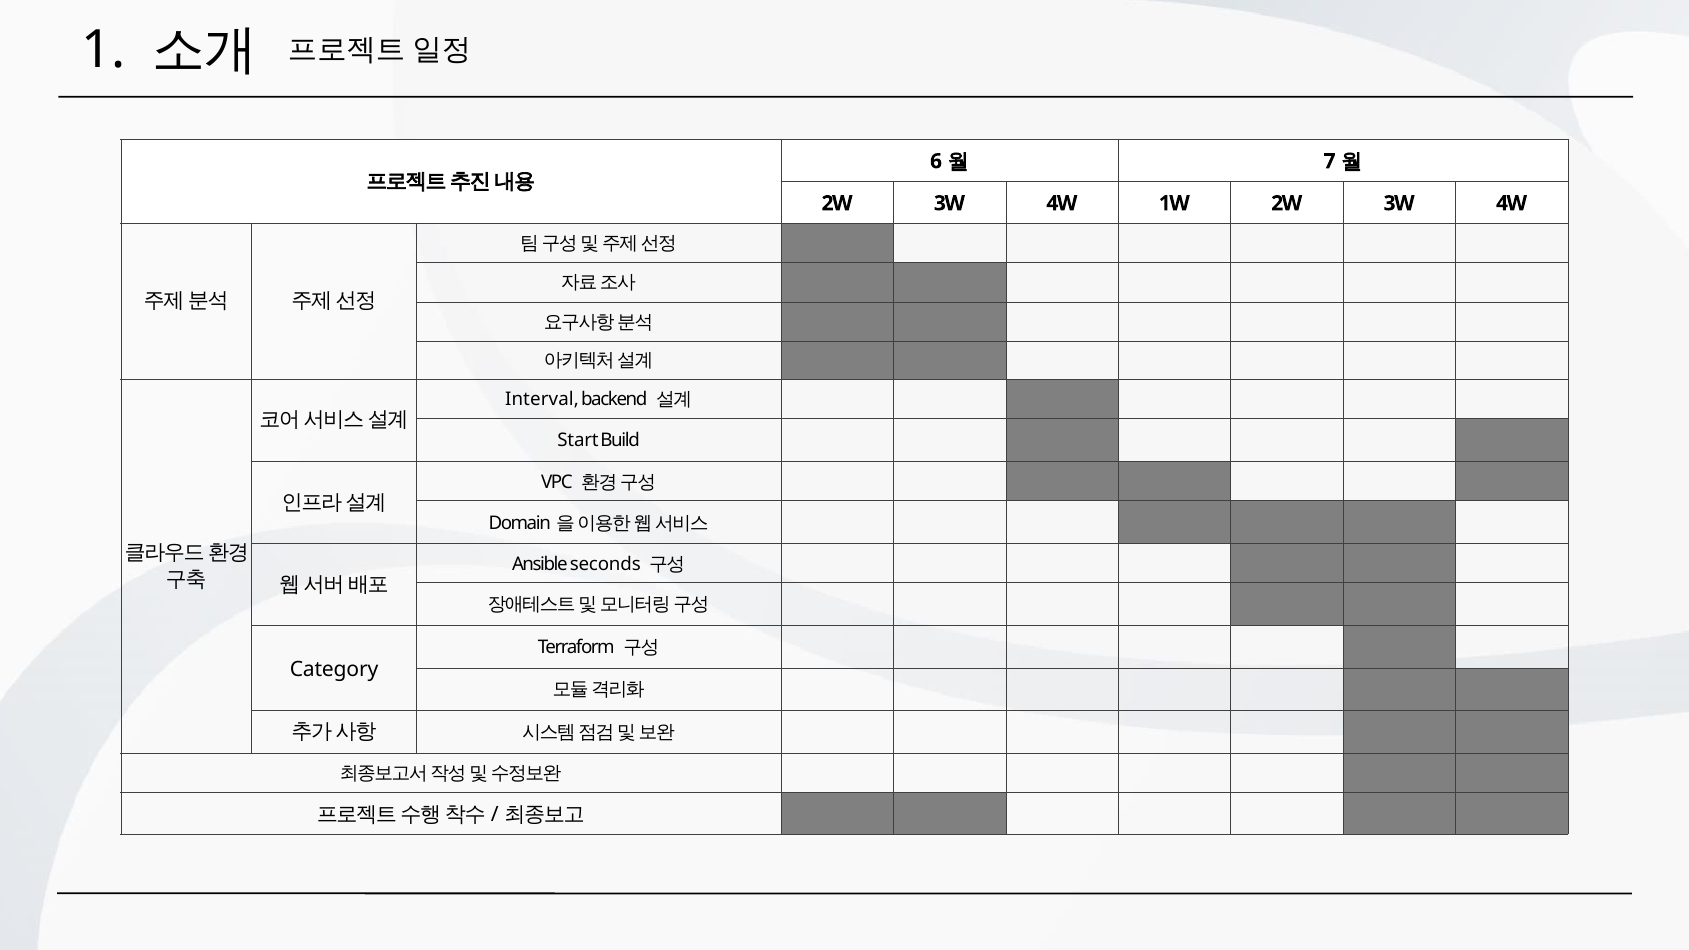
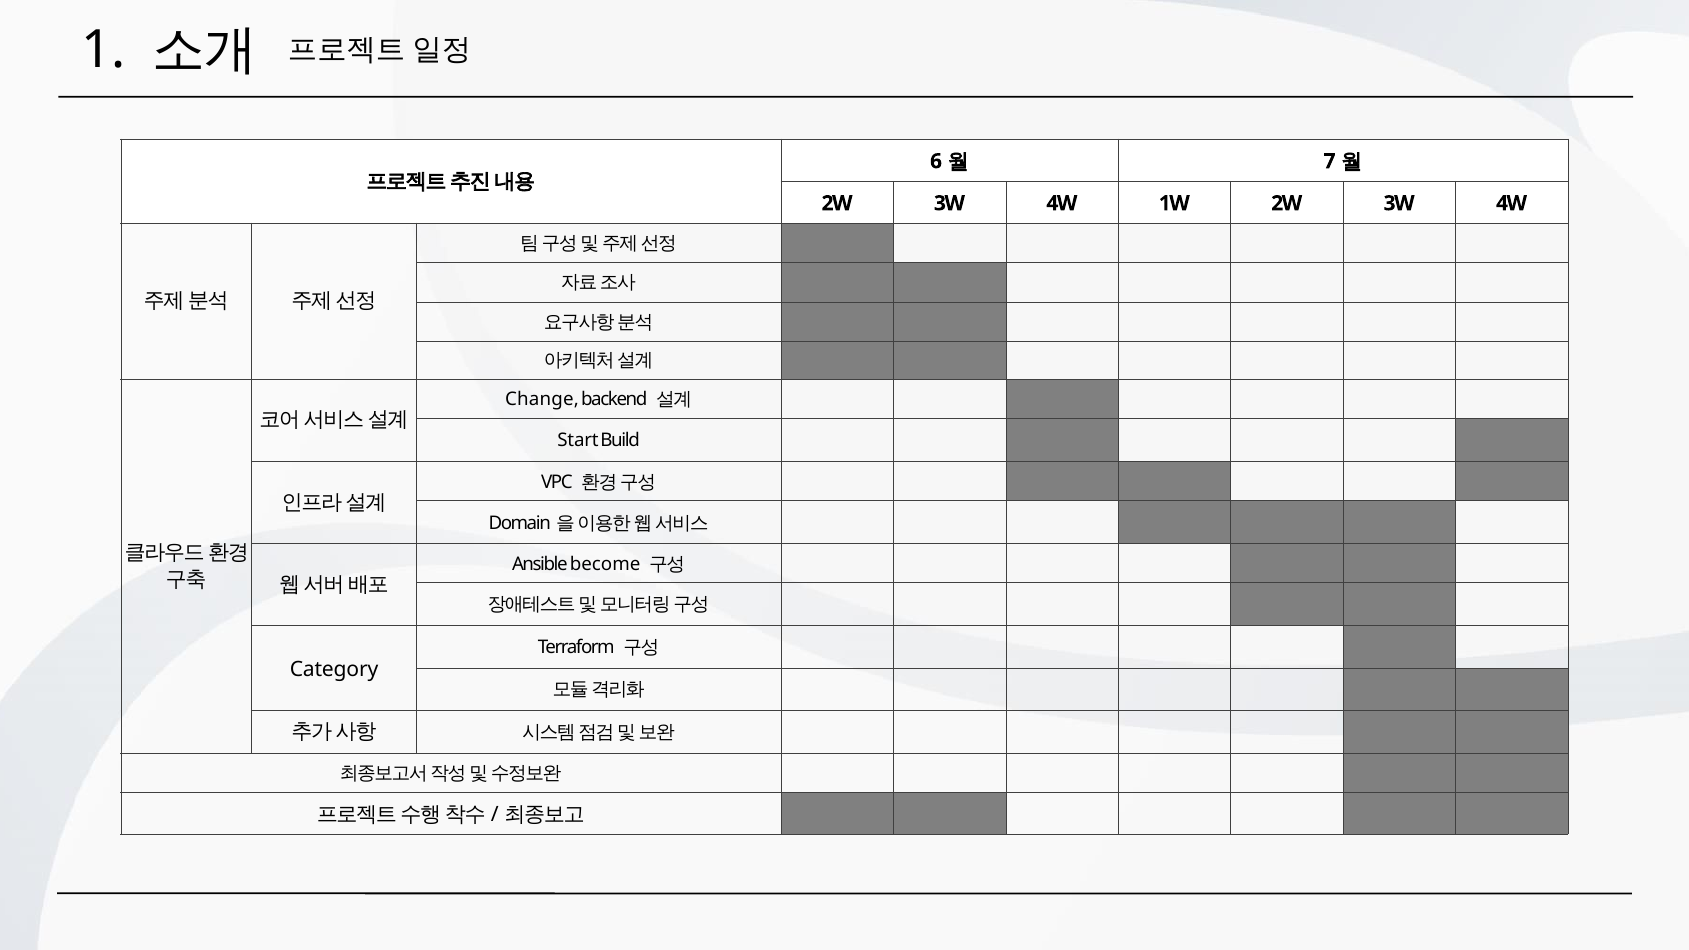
Interval: Interval -> Change
seconds: seconds -> become
